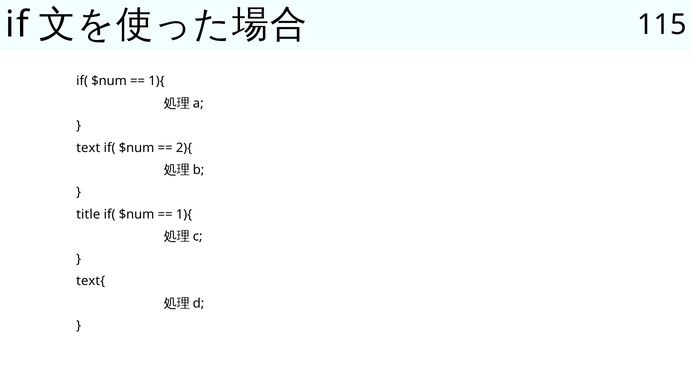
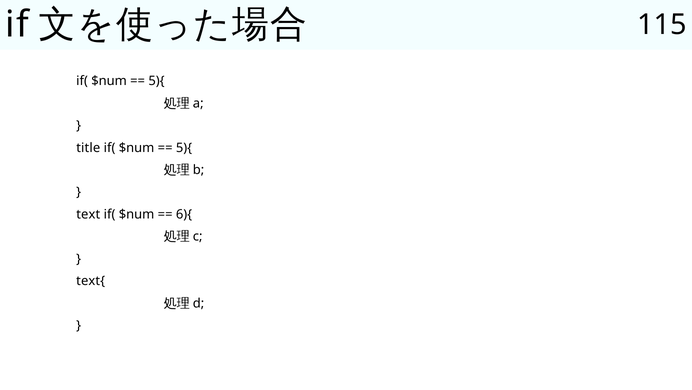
1){ at (157, 81): 1){ -> 5){
text: text -> title
2){ at (184, 147): 2){ -> 5){
title: title -> text
1){ at (184, 214): 1){ -> 6){
